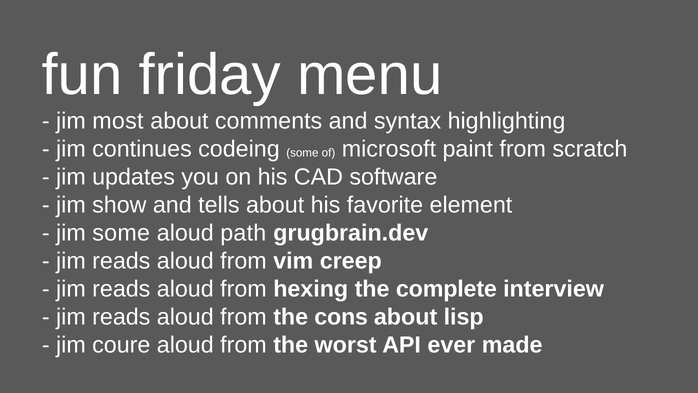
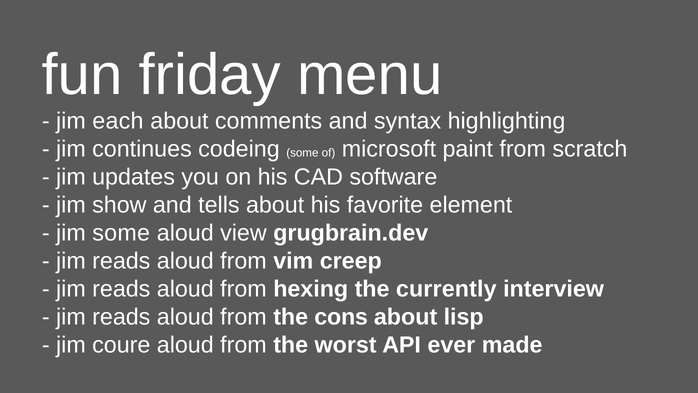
most: most -> each
path: path -> view
complete: complete -> currently
